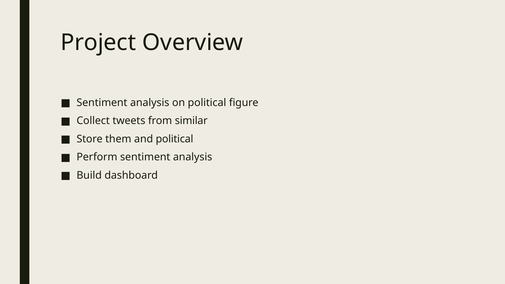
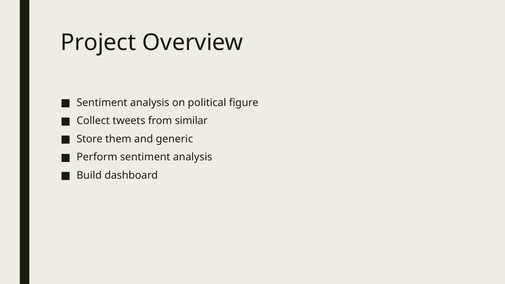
and political: political -> generic
